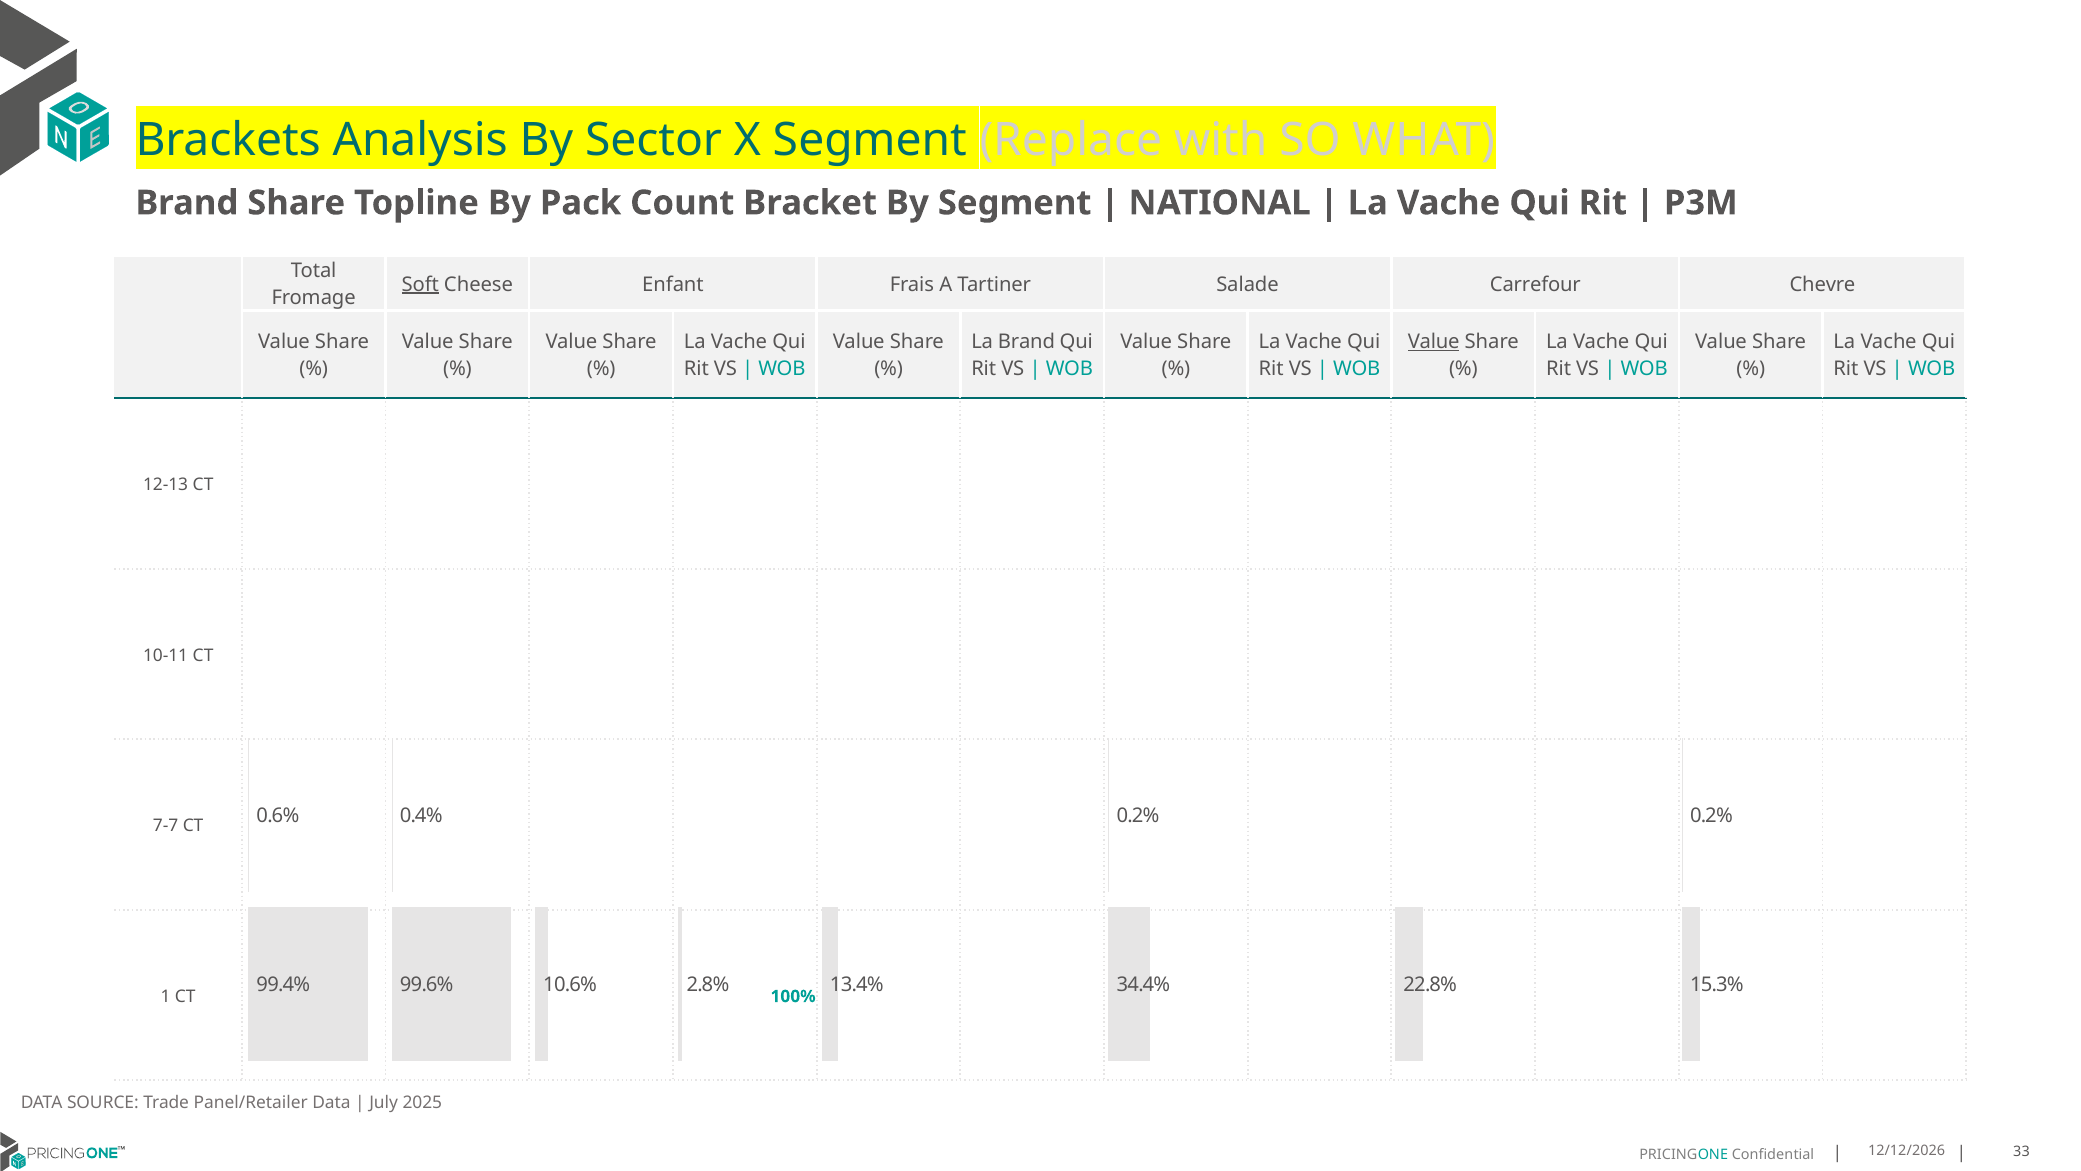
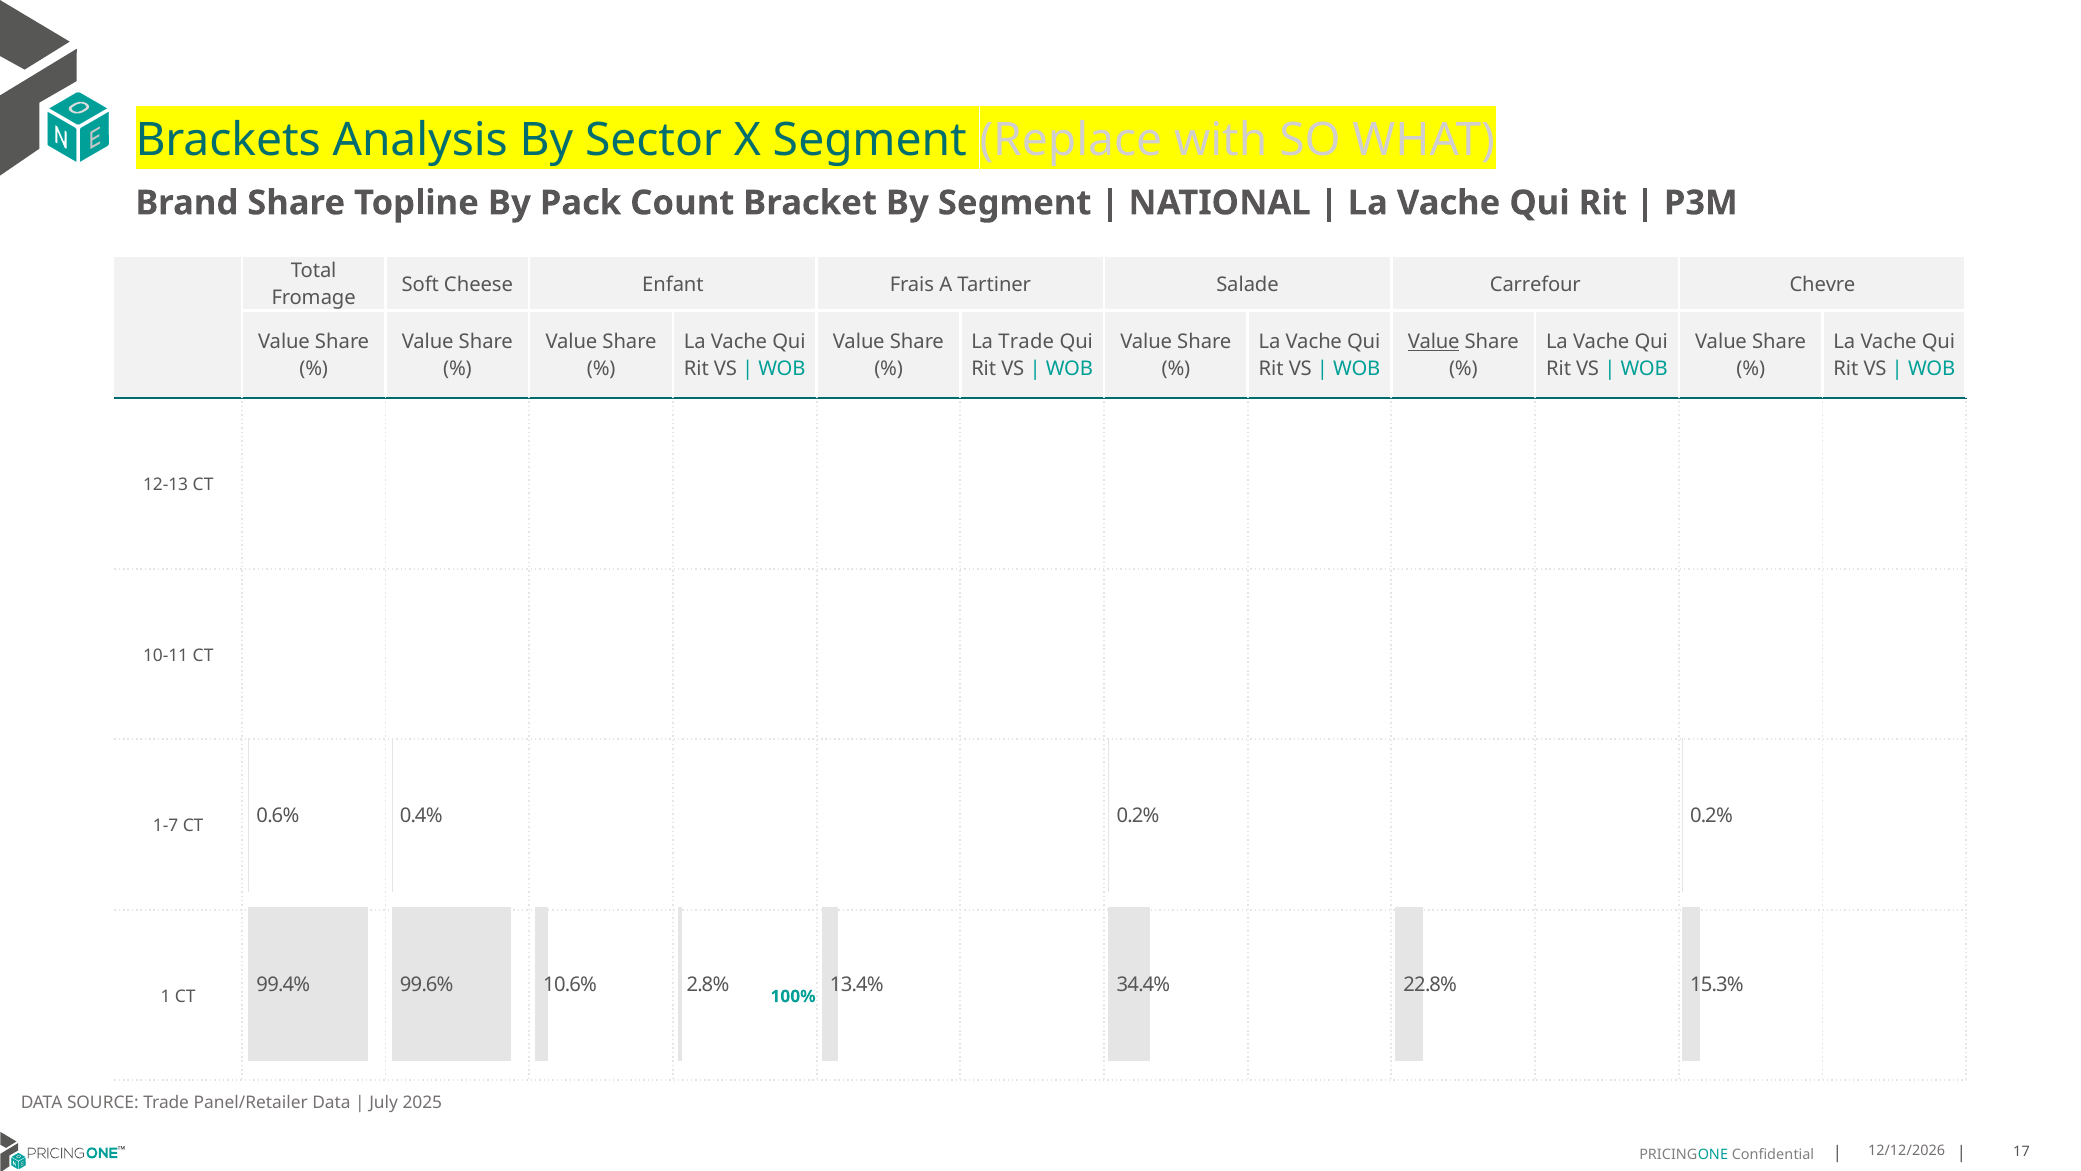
Soft underline: present -> none
La Brand: Brand -> Trade
7-7: 7-7 -> 1-7
33: 33 -> 17
